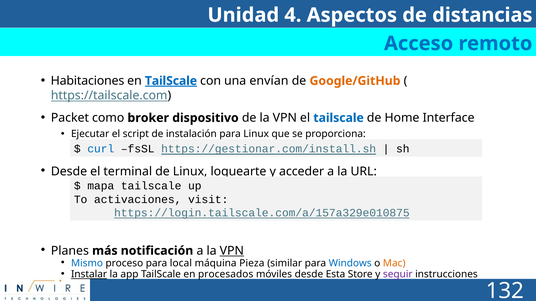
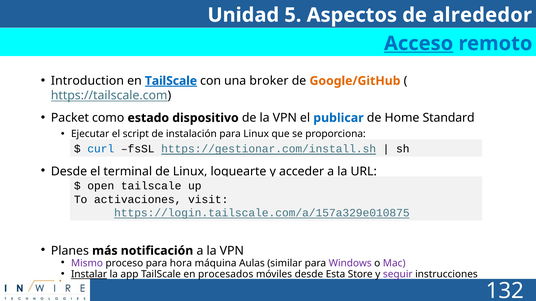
4: 4 -> 5
distancias: distancias -> alrededor
Acceso underline: none -> present
Habitaciones: Habitaciones -> Introduction
envían: envían -> broker
broker: broker -> estado
el tailscale: tailscale -> publicar
Interface: Interface -> Standard
mapa: mapa -> open
VPN at (232, 251) underline: present -> none
Mismo colour: blue -> purple
local: local -> hora
Pieza: Pieza -> Aulas
Windows colour: blue -> purple
Mac colour: orange -> purple
